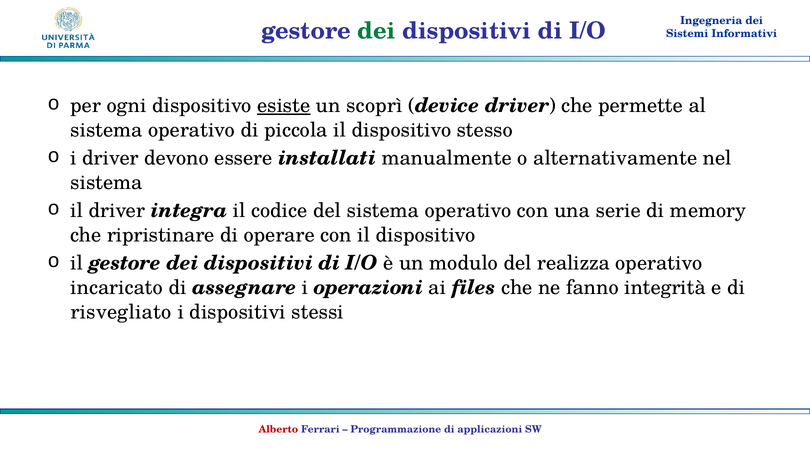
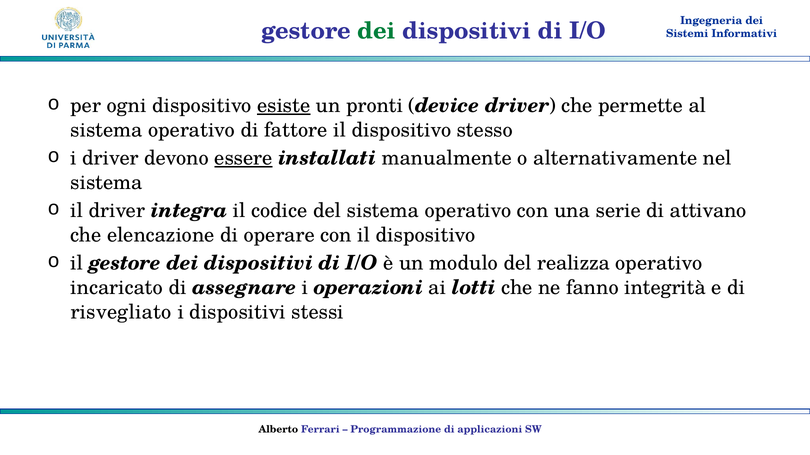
scoprì: scoprì -> pronti
piccola: piccola -> fattore
essere underline: none -> present
memory: memory -> attivano
ripristinare: ripristinare -> elencazione
files: files -> lotti
Alberto colour: red -> black
